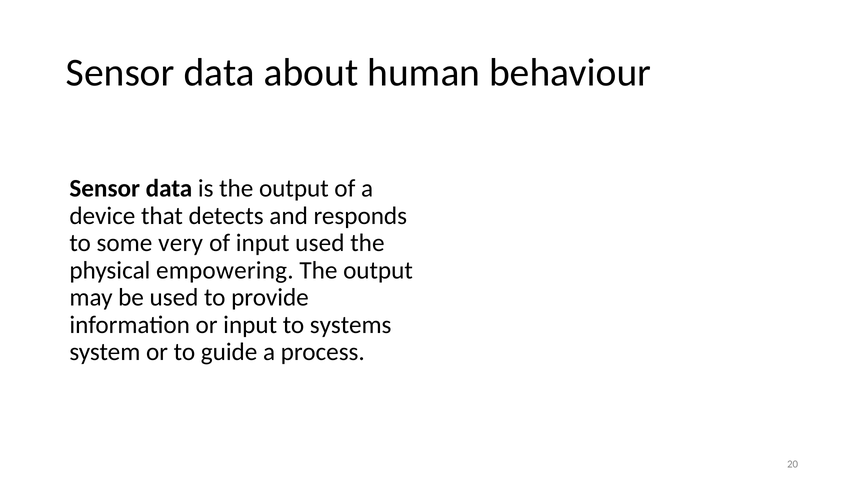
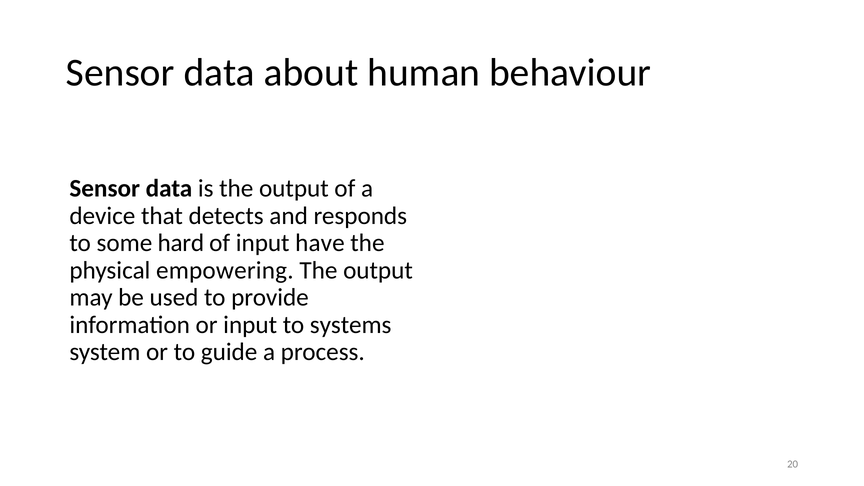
very: very -> hard
input used: used -> have
